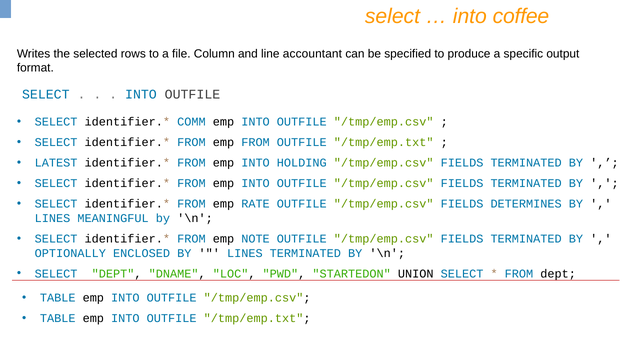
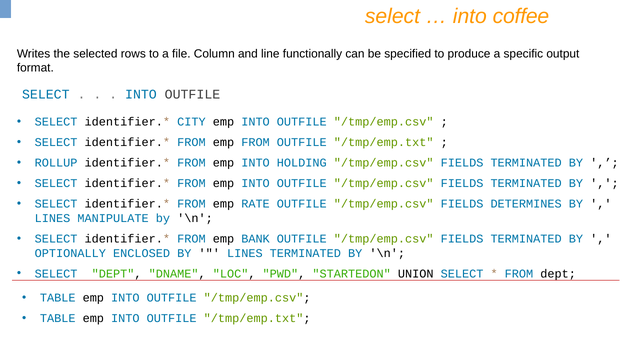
accountant: accountant -> functionally
COMM: COMM -> CITY
LATEST: LATEST -> ROLLUP
MEANINGFUL: MEANINGFUL -> MANIPULATE
NOTE: NOTE -> BANK
